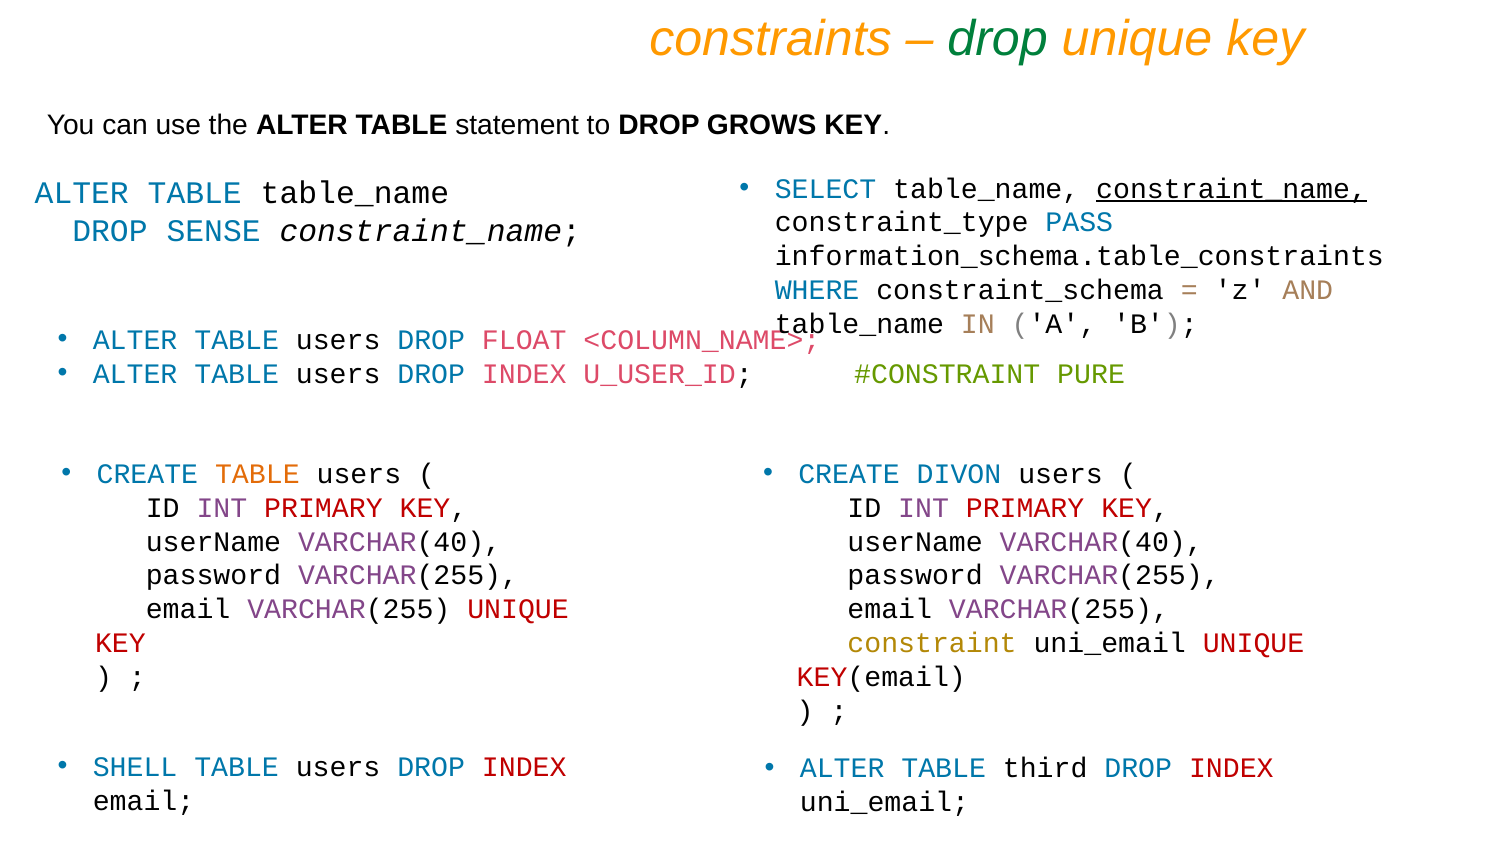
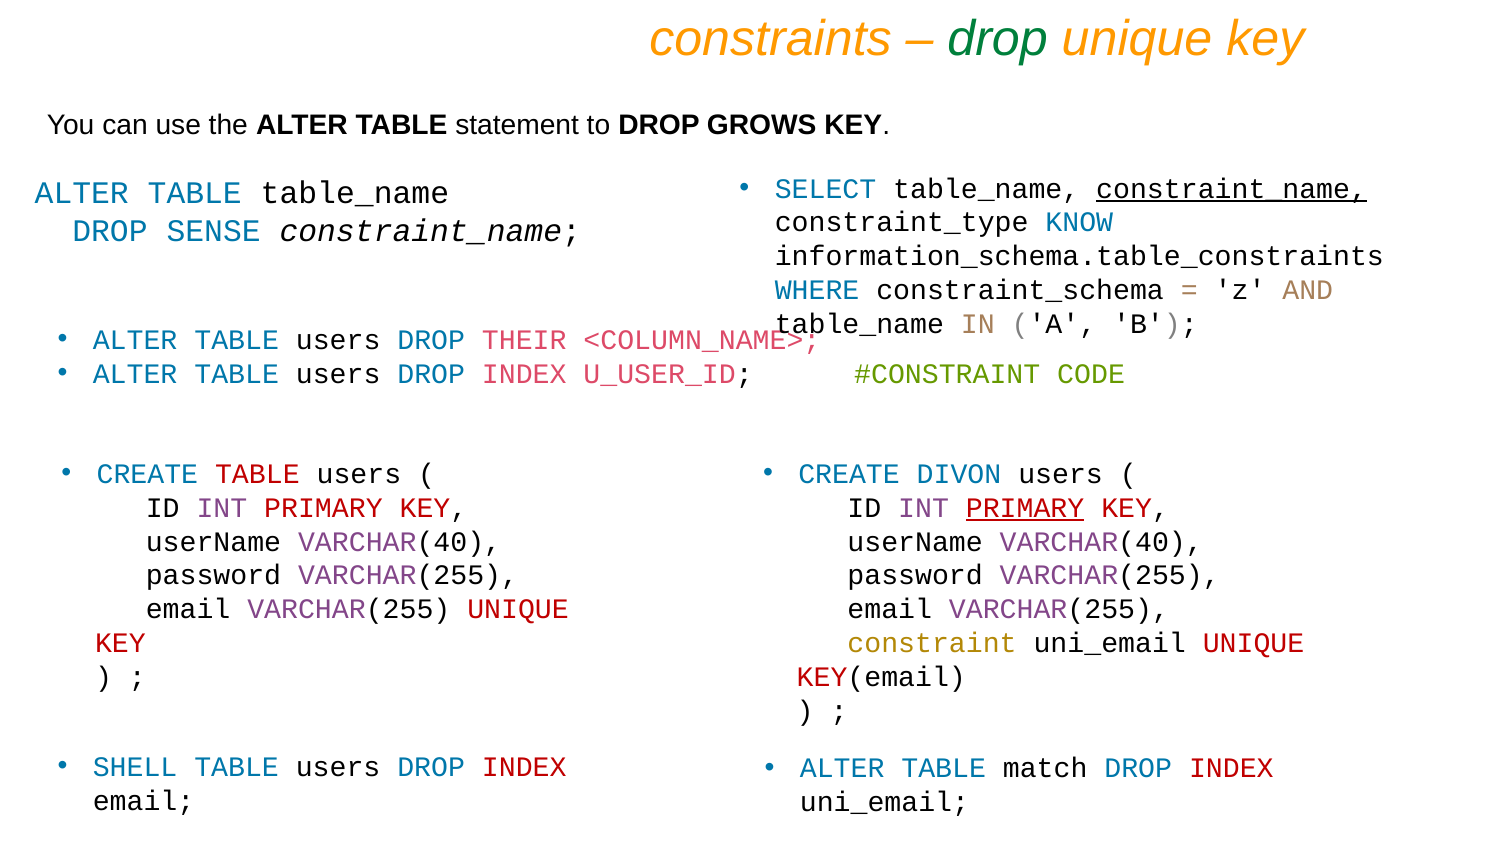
PASS: PASS -> KNOW
FLOAT: FLOAT -> THEIR
PURE: PURE -> CODE
TABLE at (257, 474) colour: orange -> red
PRIMARY at (1025, 508) underline: none -> present
third: third -> match
